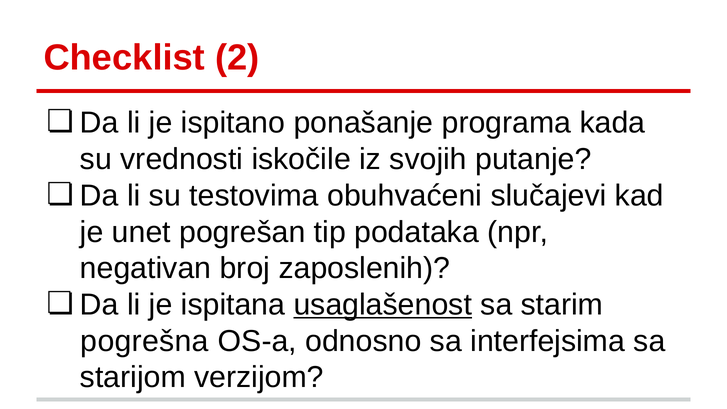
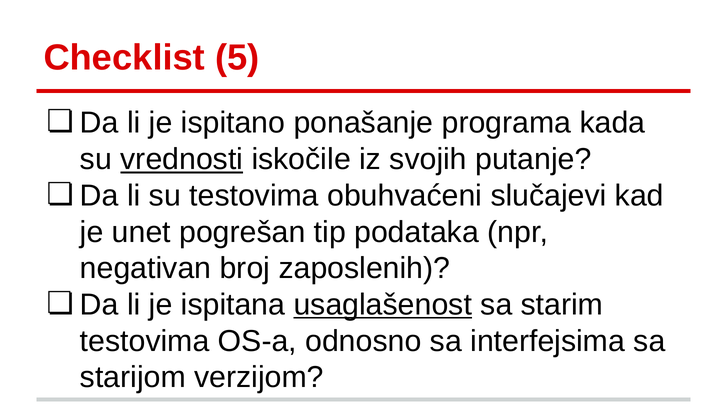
2: 2 -> 5
vrednosti underline: none -> present
pogrešna at (145, 341): pogrešna -> testovima
